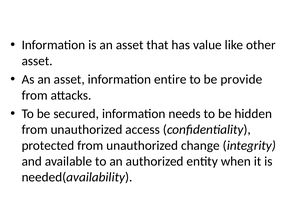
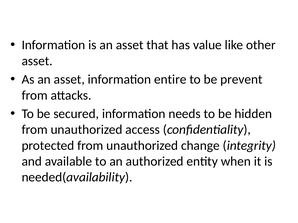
provide: provide -> prevent
